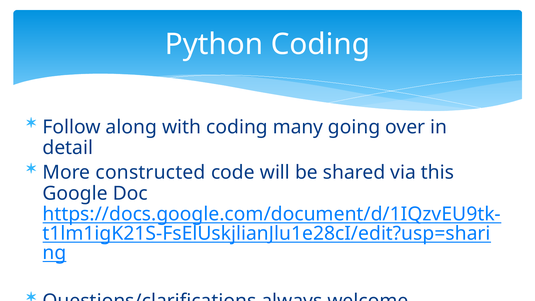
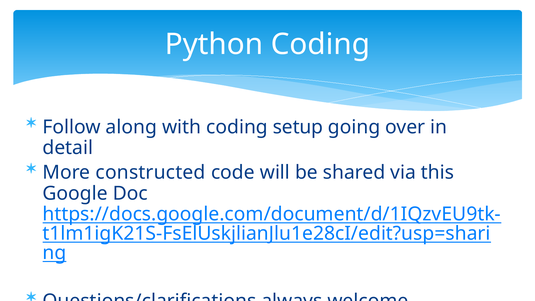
many: many -> setup
